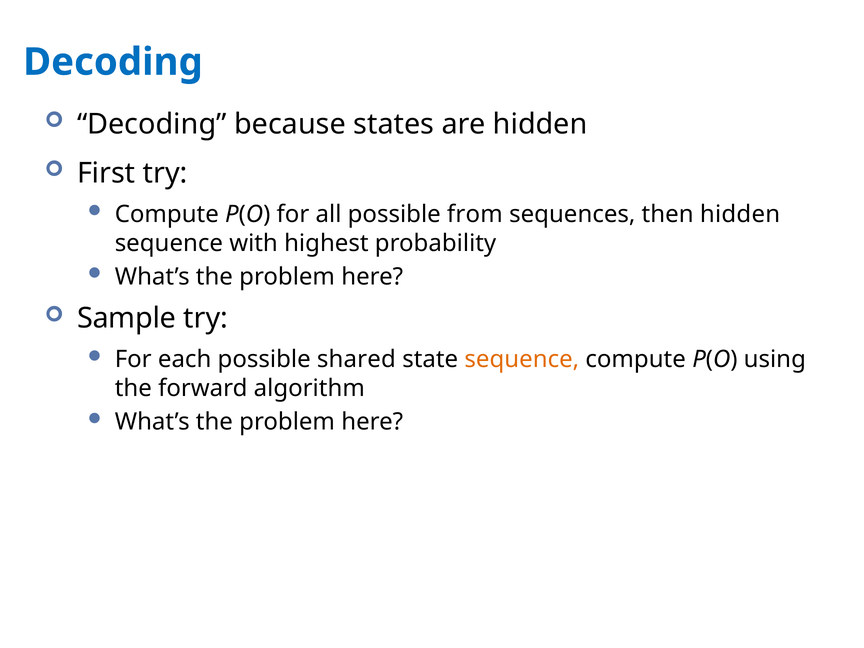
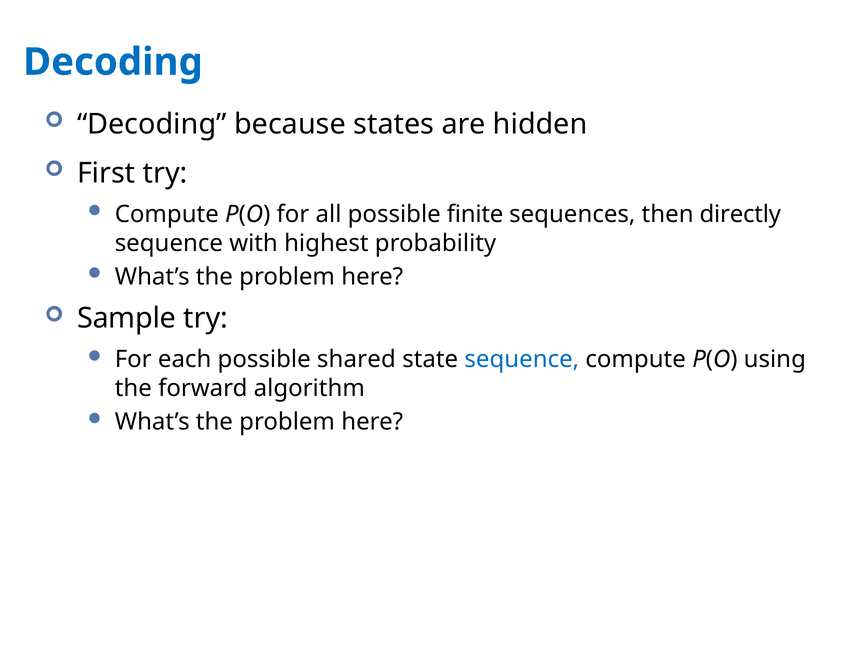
from: from -> finite
then hidden: hidden -> directly
sequence at (522, 359) colour: orange -> blue
